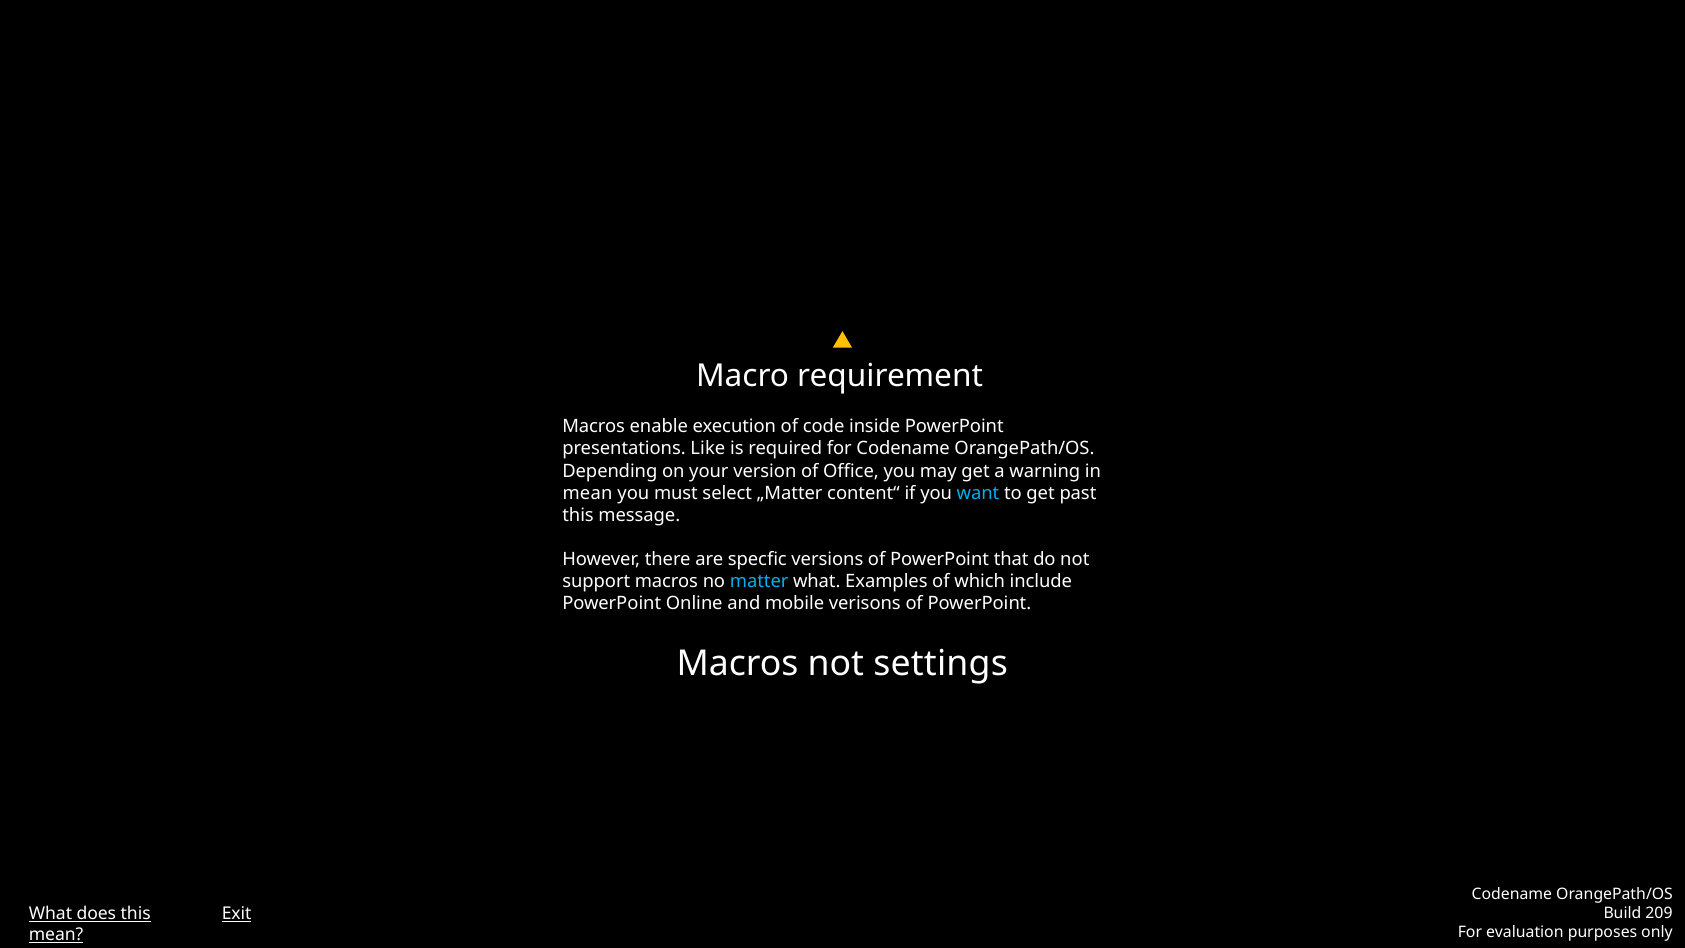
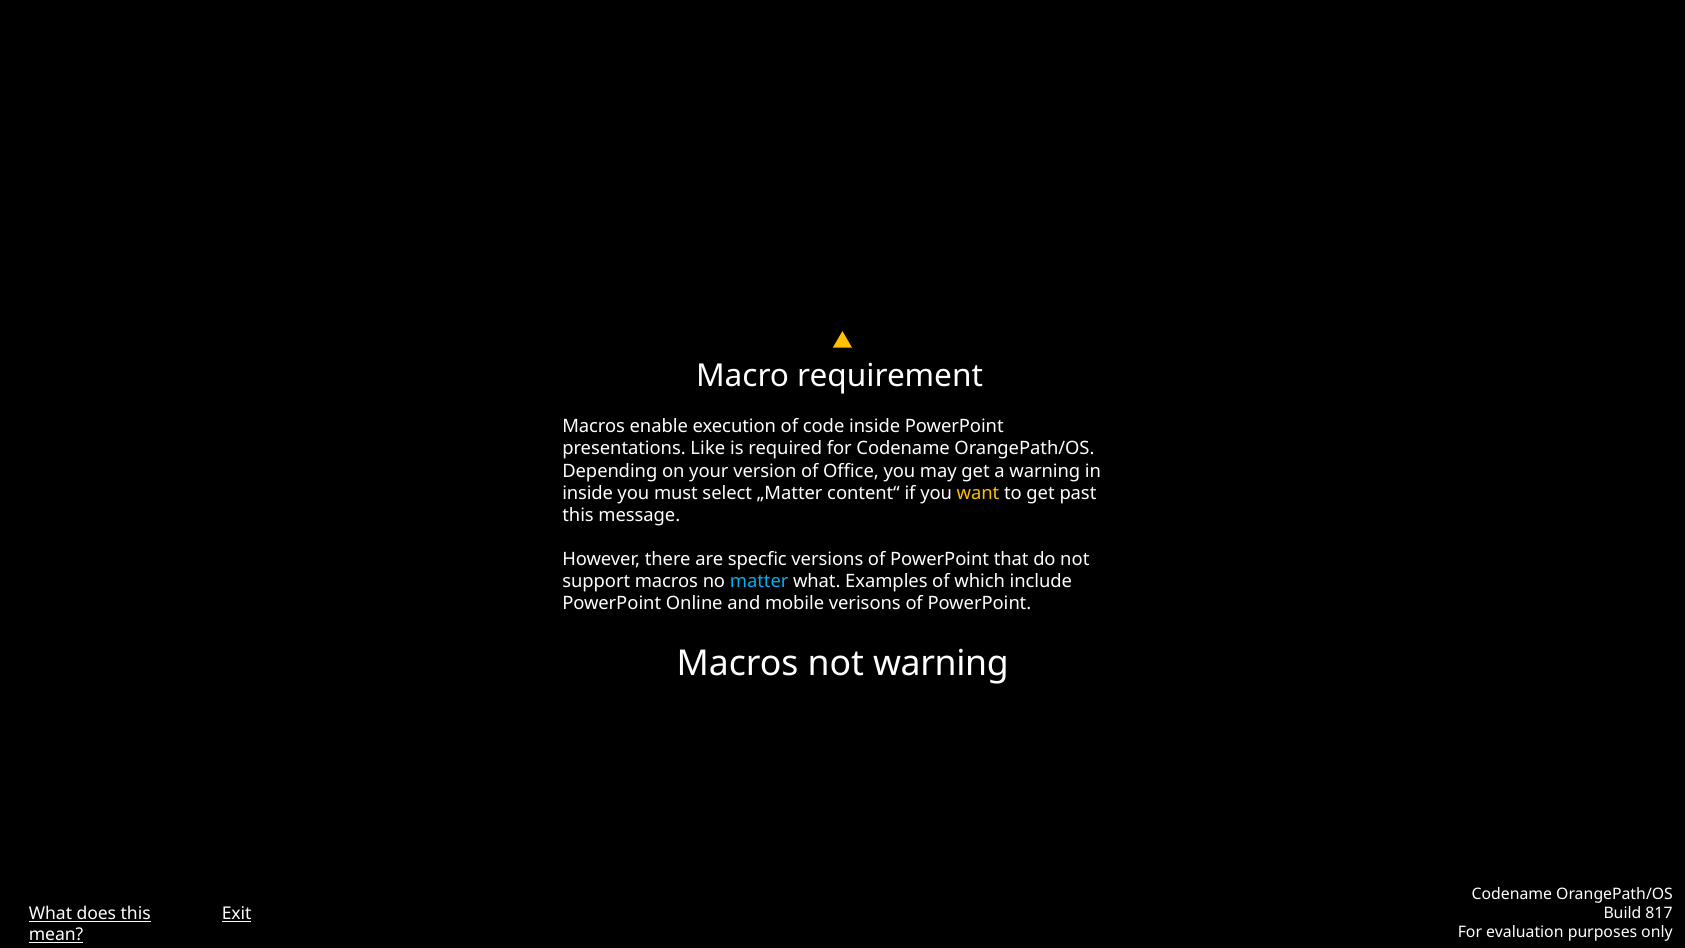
mean at (588, 493): mean -> inside
want colour: light blue -> yellow
not settings: settings -> warning
209: 209 -> 817
